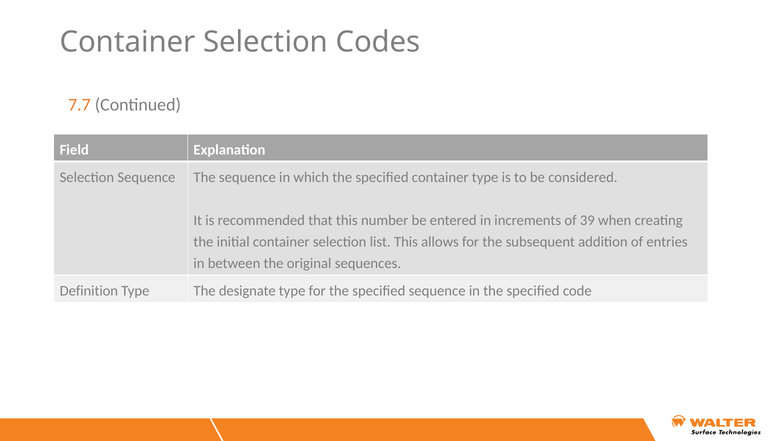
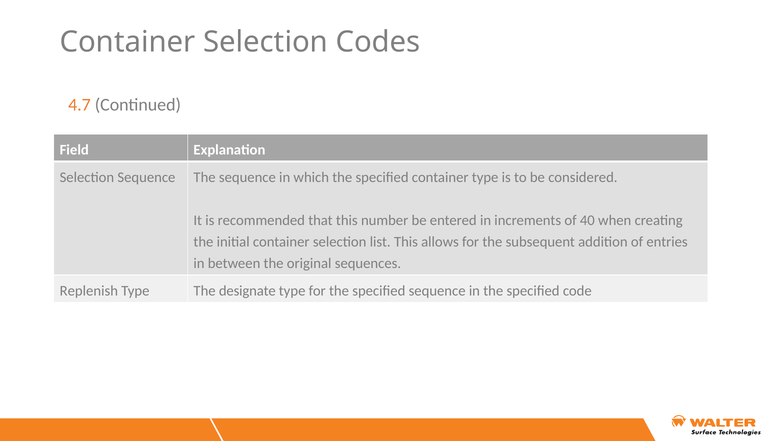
7.7: 7.7 -> 4.7
39: 39 -> 40
Definition: Definition -> Replenish
